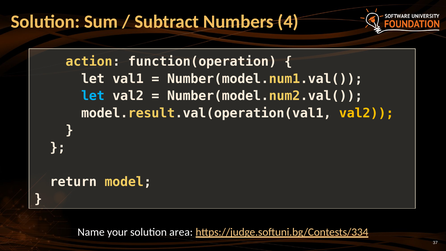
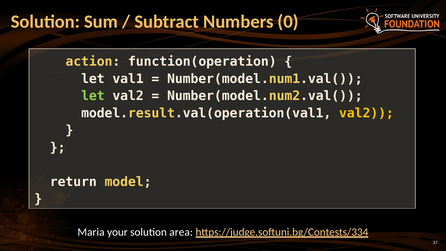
4: 4 -> 0
let at (93, 96) colour: light blue -> light green
Name: Name -> Maria
